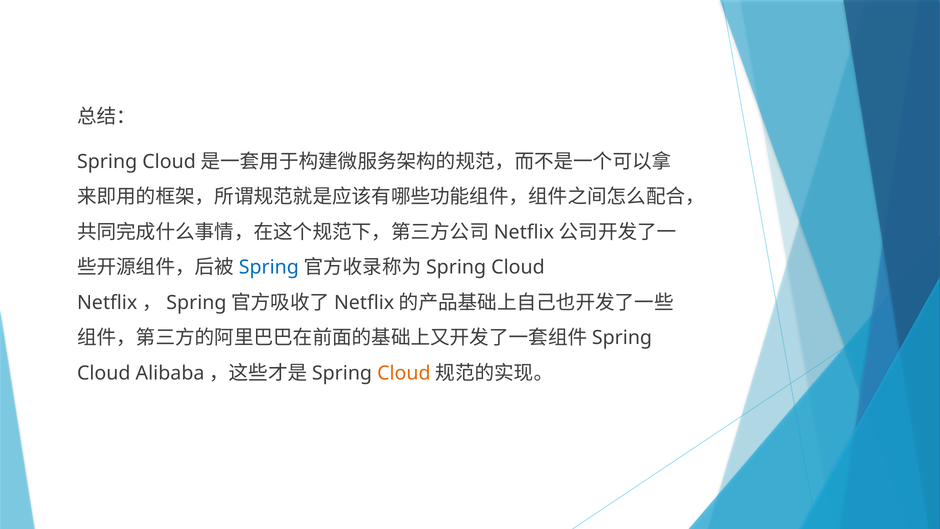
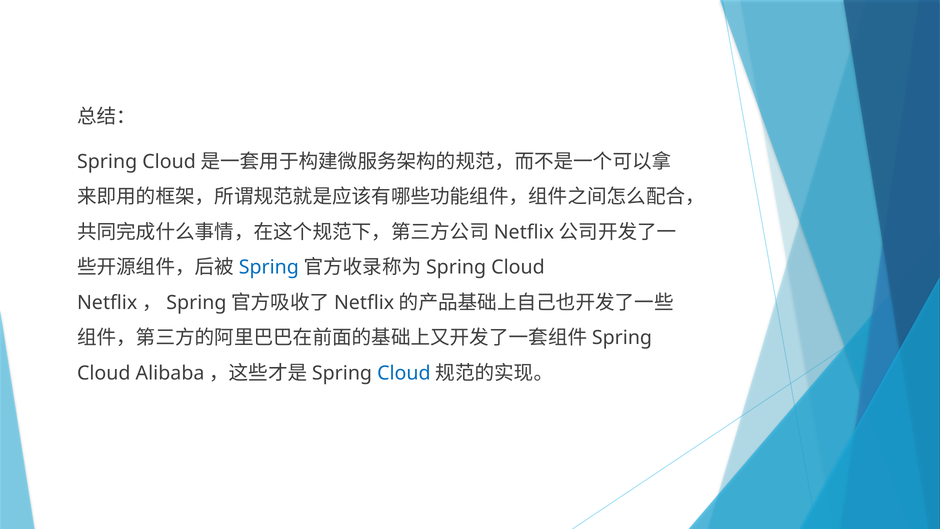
Cloud at (404, 373) colour: orange -> blue
